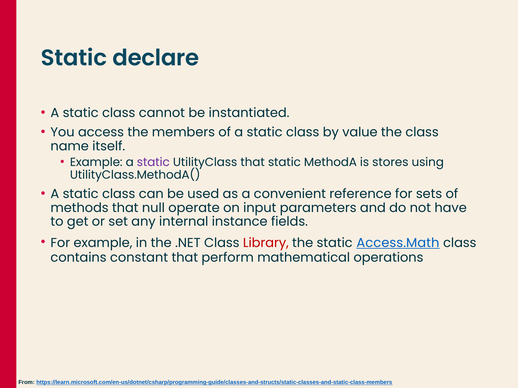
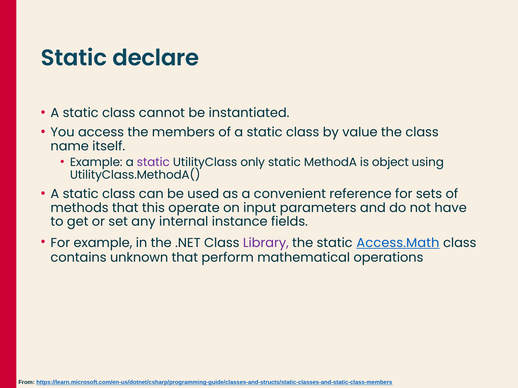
UtilityClass that: that -> only
stores: stores -> object
null: null -> this
Library colour: red -> purple
constant: constant -> unknown
